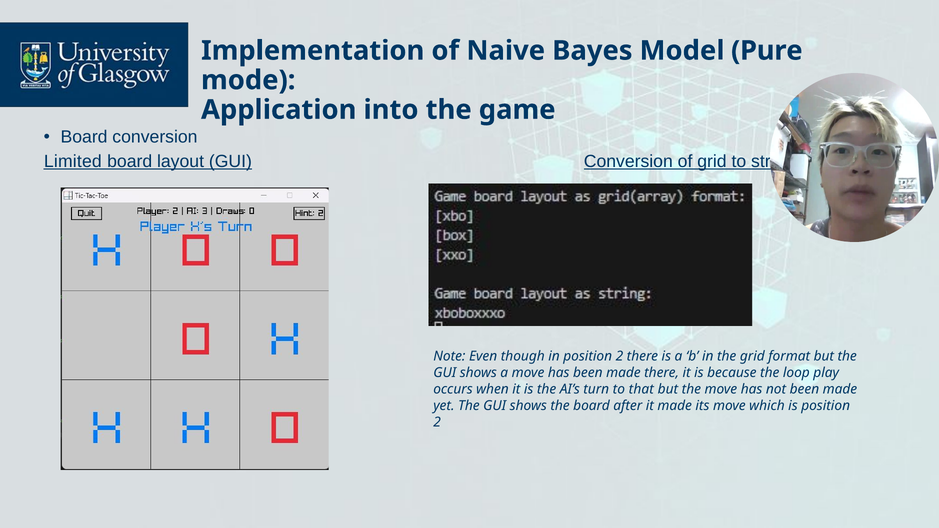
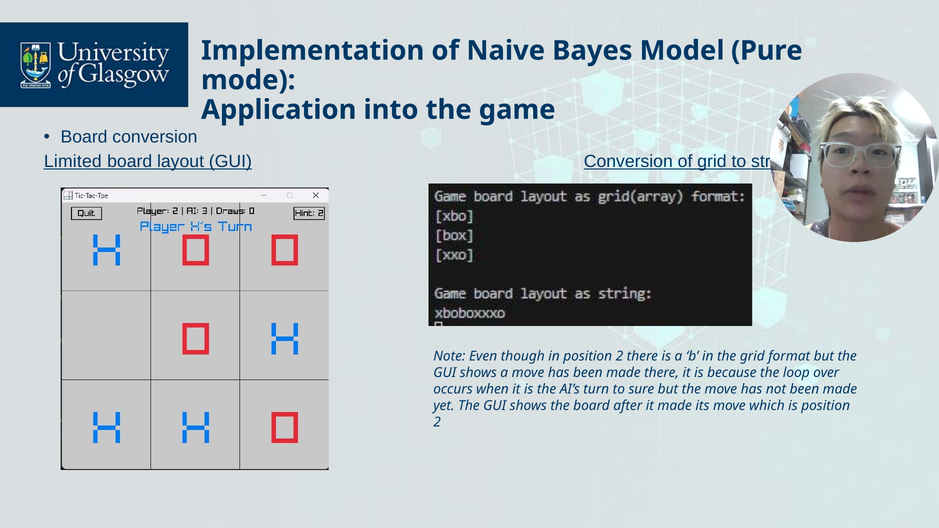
play: play -> over
that: that -> sure
